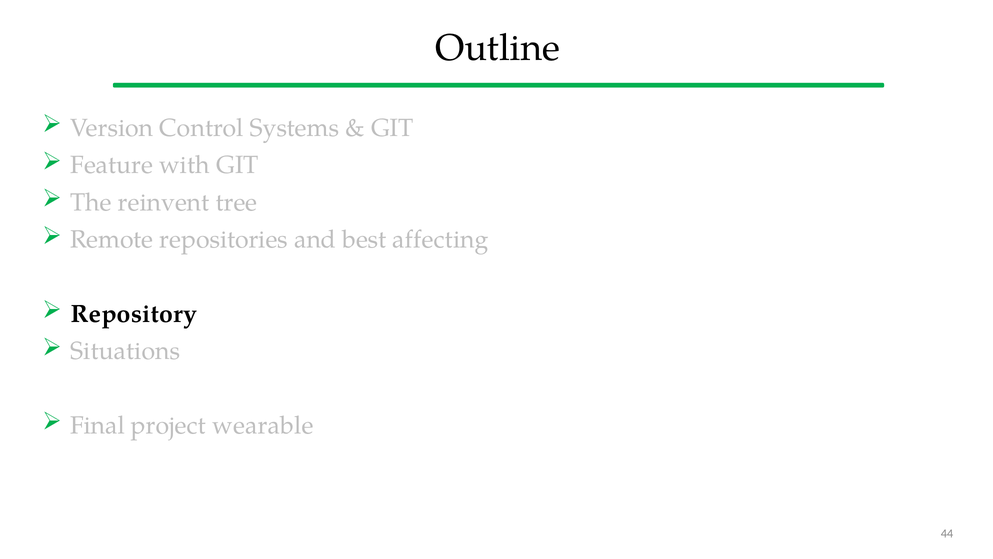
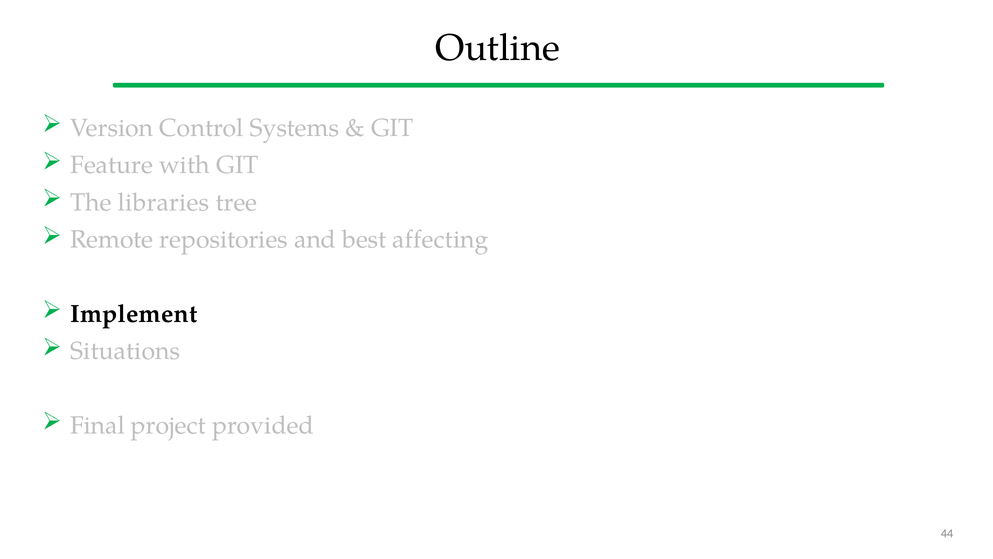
reinvent: reinvent -> libraries
Repository: Repository -> Implement
wearable: wearable -> provided
